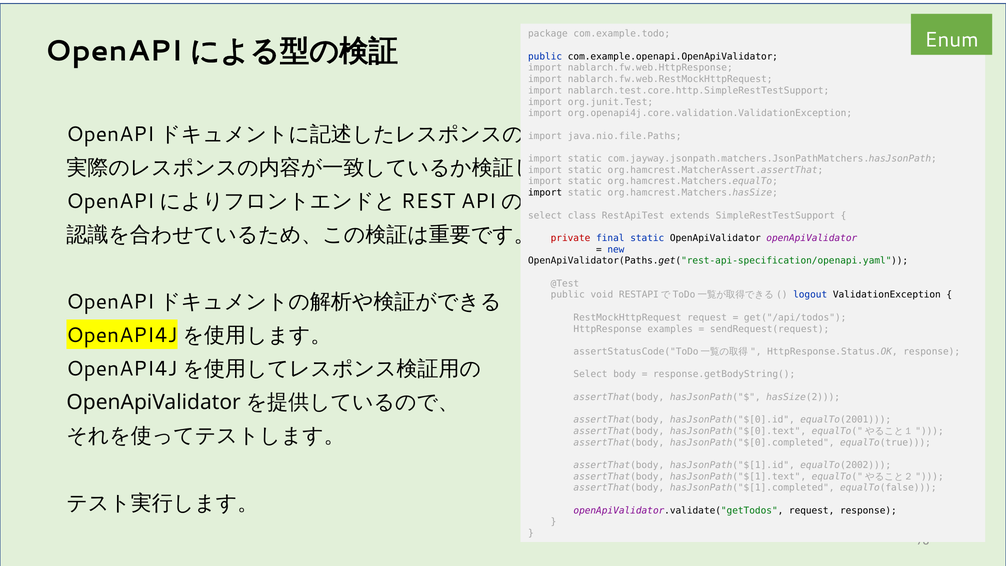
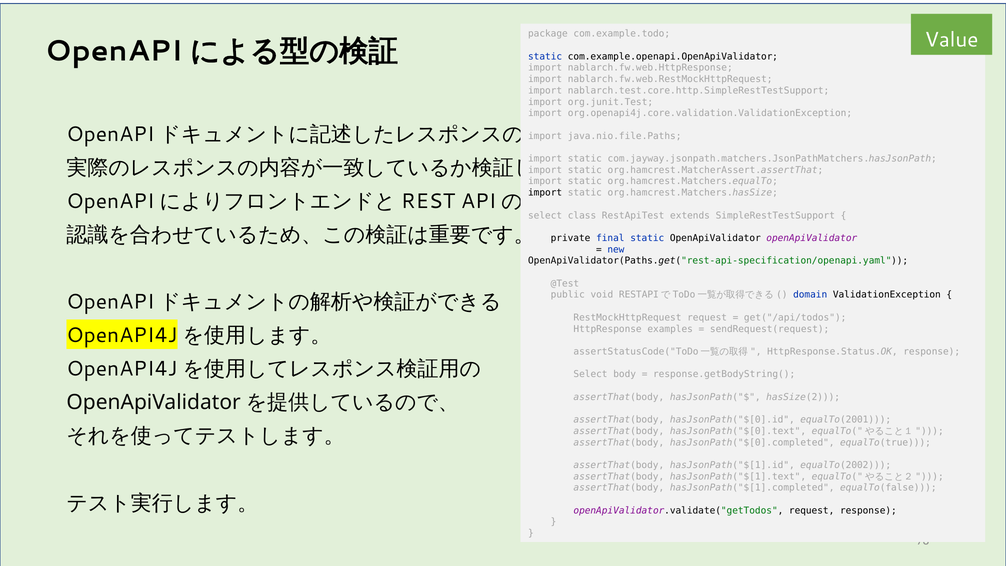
Enum: Enum -> Value
public at (545, 56): public -> static
private colour: red -> black
logout: logout -> domain
